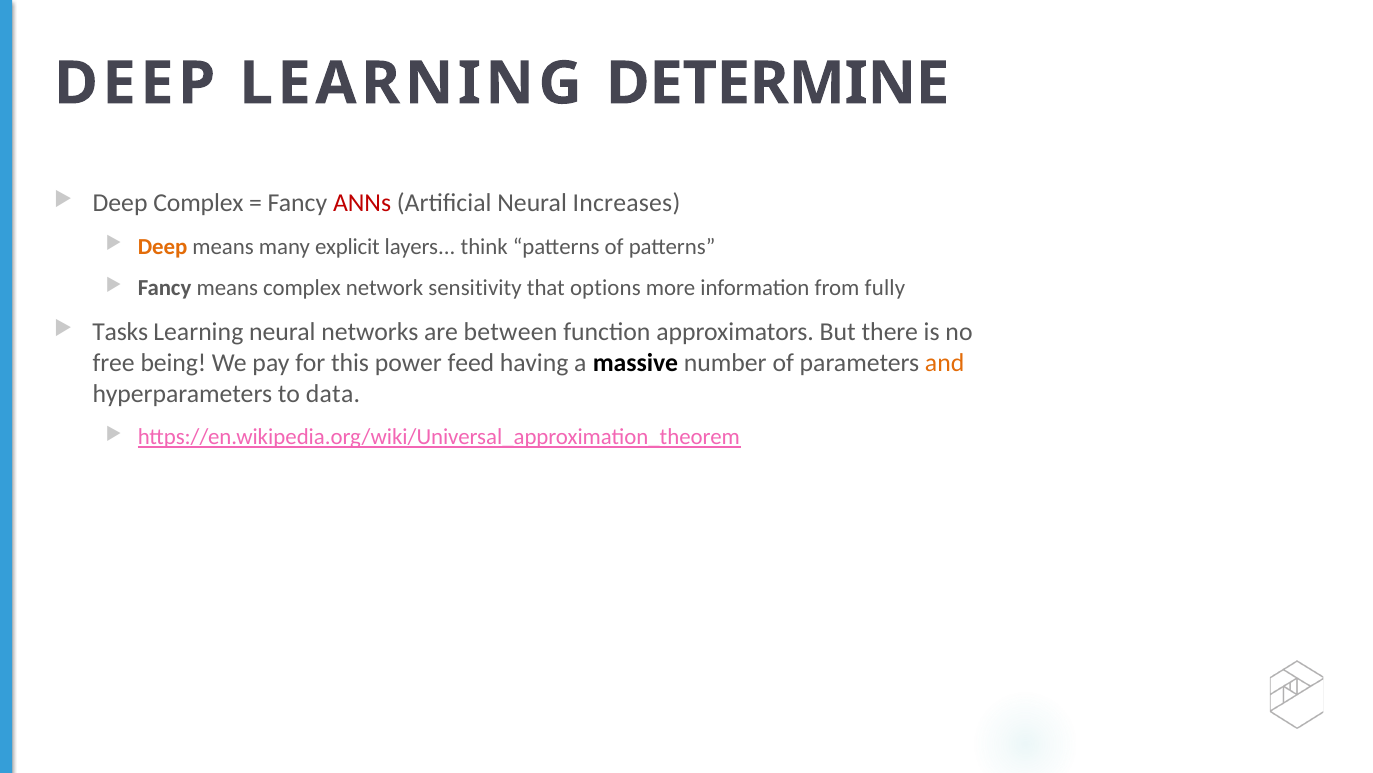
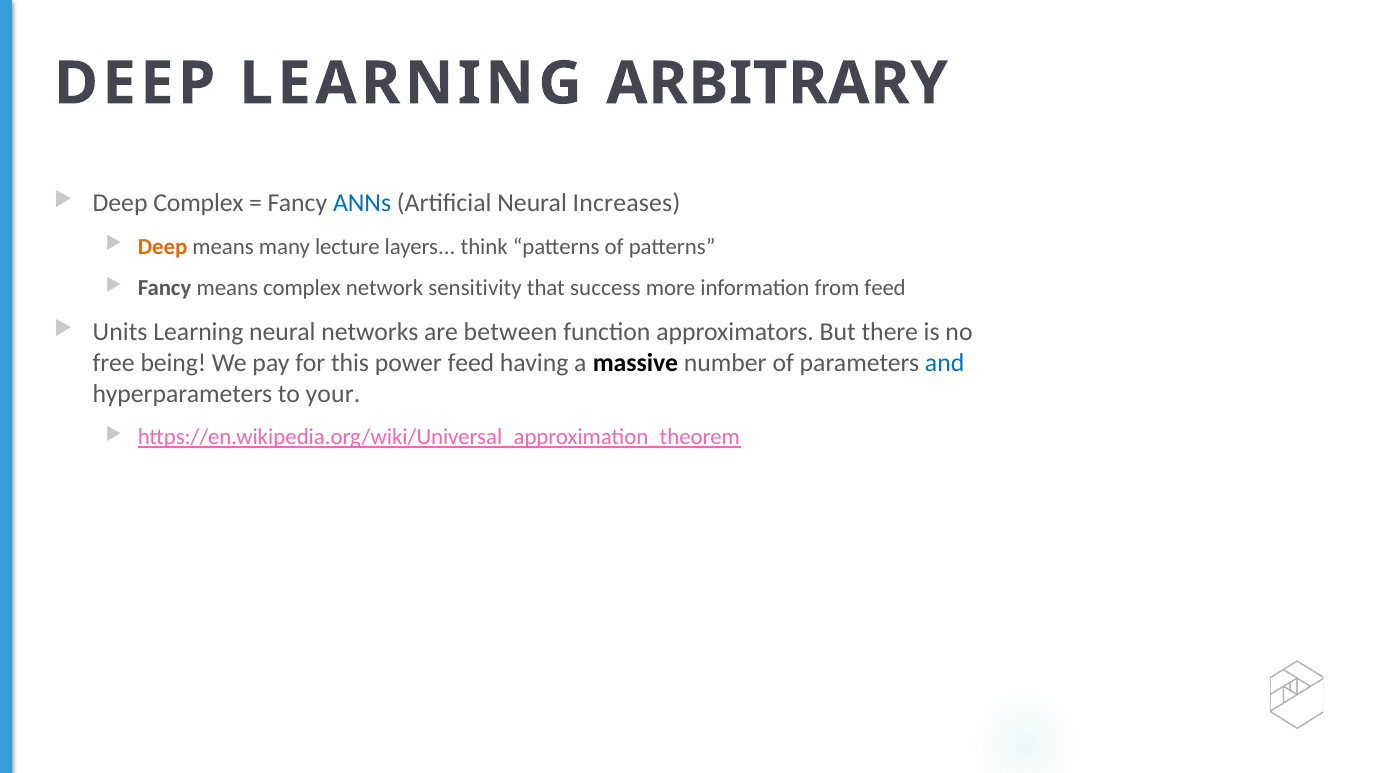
DETERMINE: DETERMINE -> ARBITRARY
ANNs colour: red -> blue
explicit: explicit -> lecture
options: options -> success
from fully: fully -> feed
Tasks: Tasks -> Units
and colour: orange -> blue
data: data -> your
